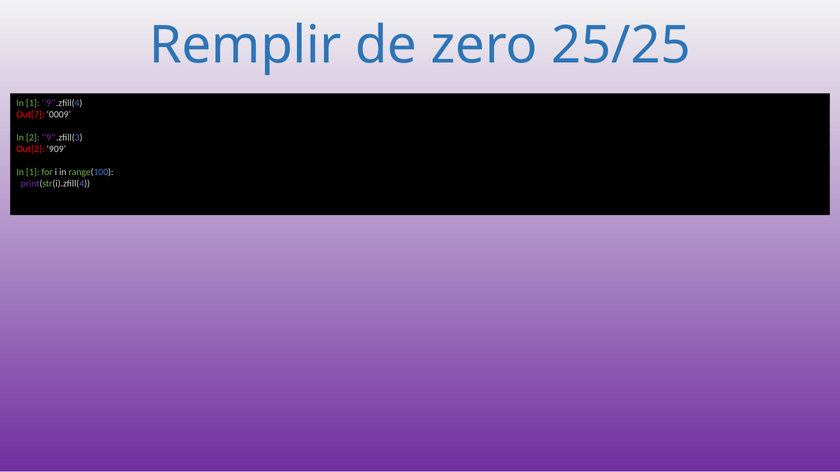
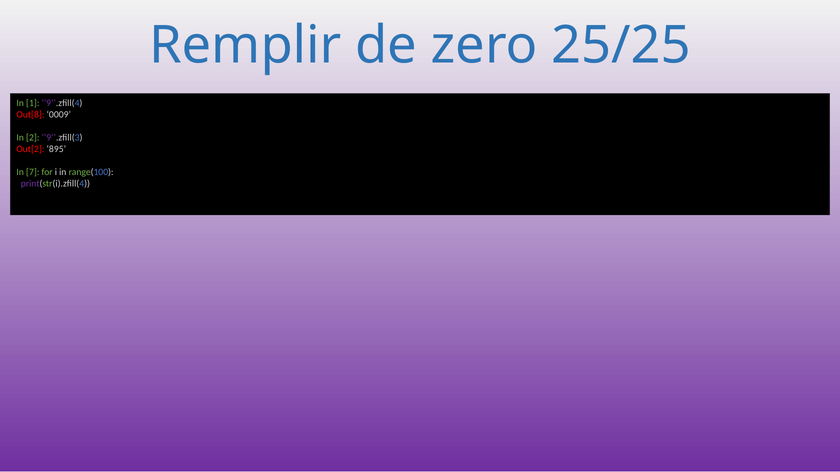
Out[7: Out[7 -> Out[8
909: 909 -> 895
1 at (33, 172): 1 -> 7
